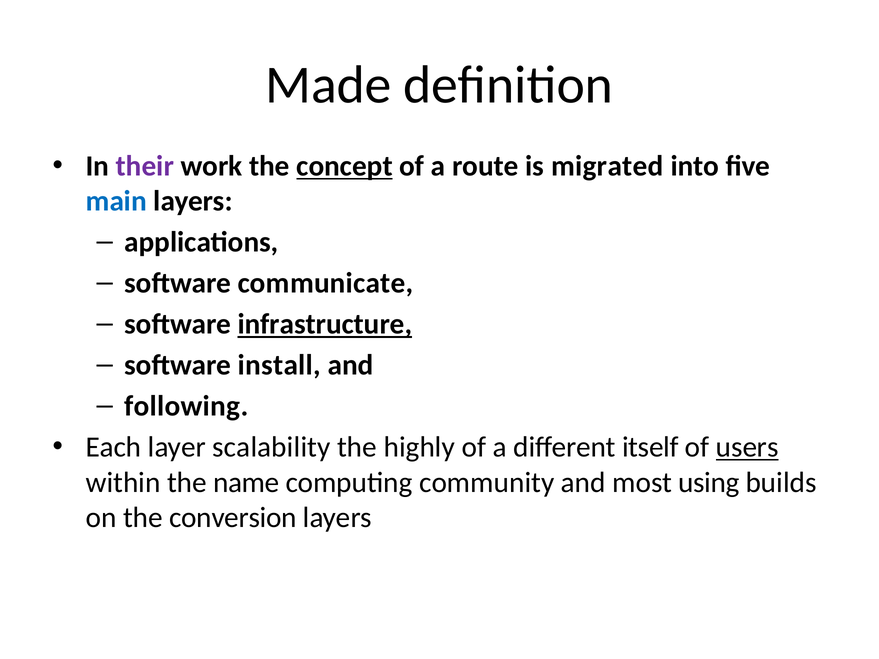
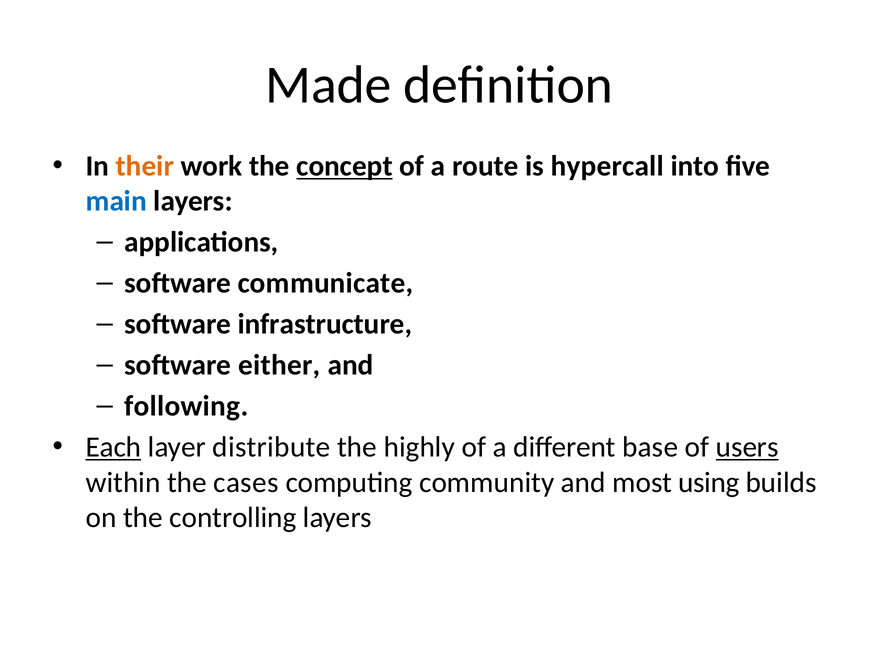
their colour: purple -> orange
migrated: migrated -> hypercall
infrastructure underline: present -> none
install: install -> either
Each underline: none -> present
scalability: scalability -> distribute
itself: itself -> base
name: name -> cases
conversion: conversion -> controlling
